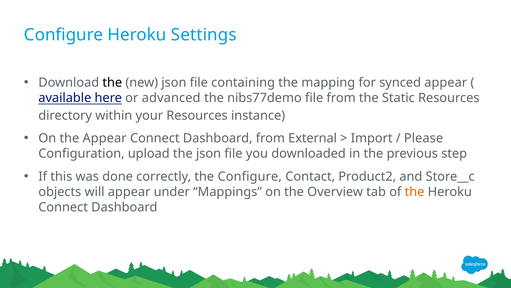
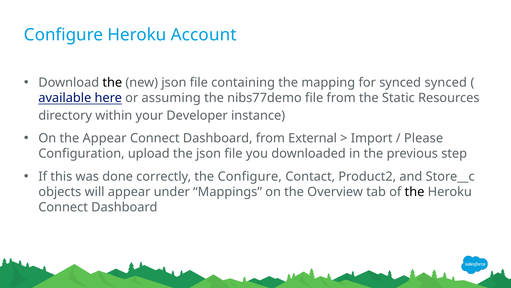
Settings: Settings -> Account
synced appear: appear -> synced
advanced: advanced -> assuming
your Resources: Resources -> Developer
the at (415, 192) colour: orange -> black
